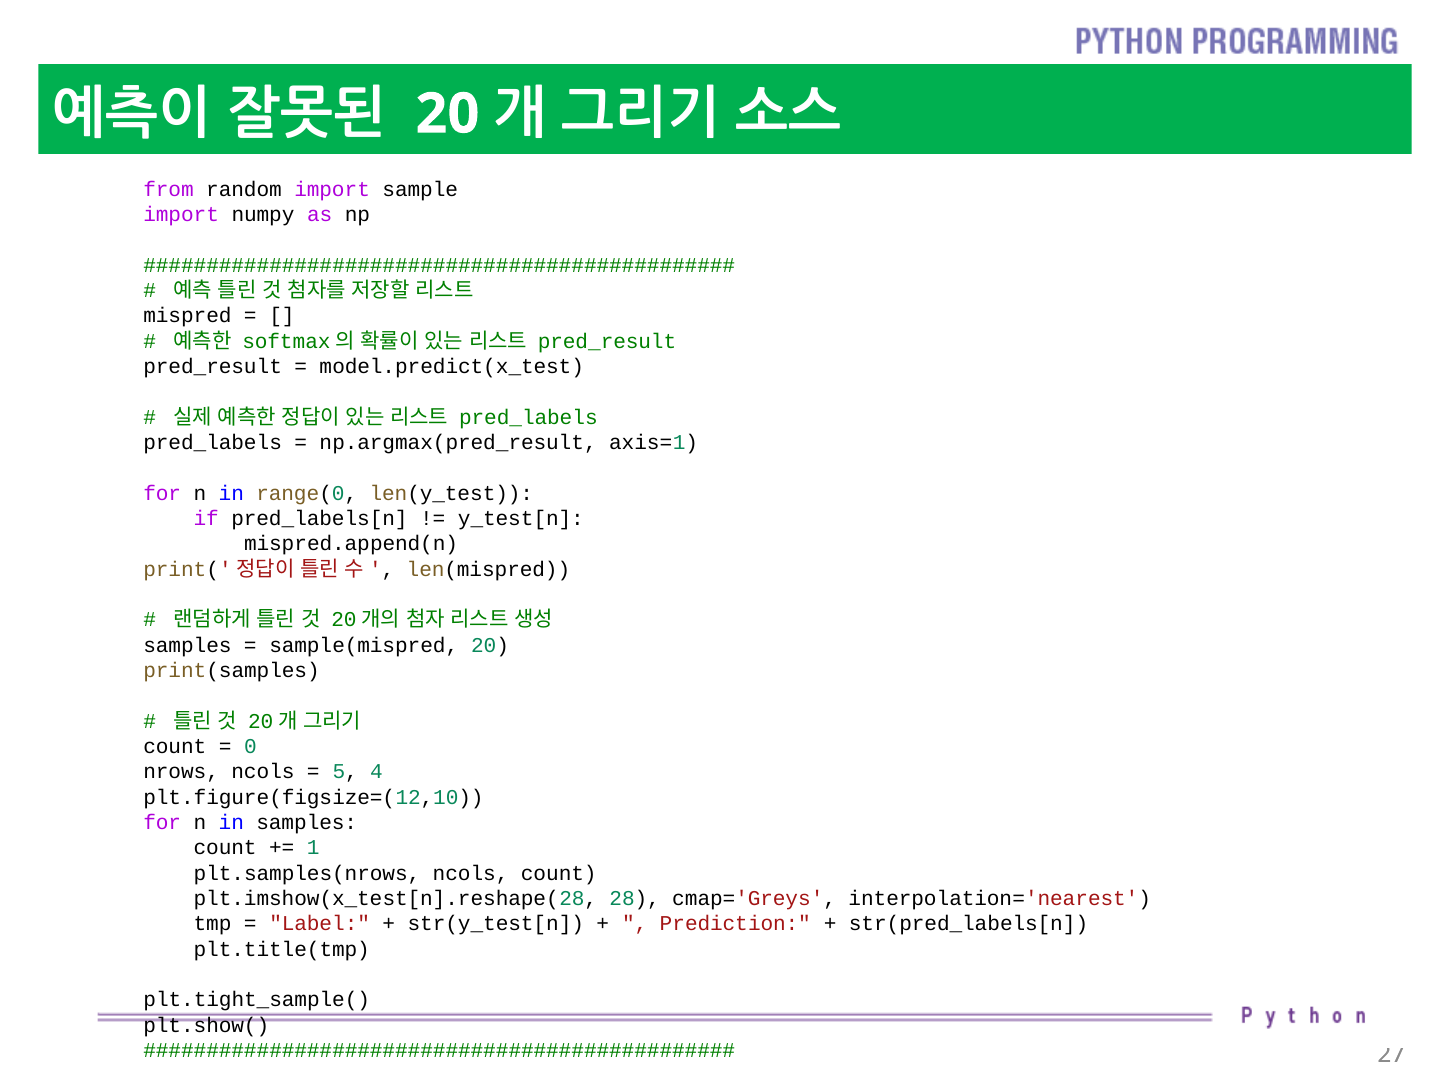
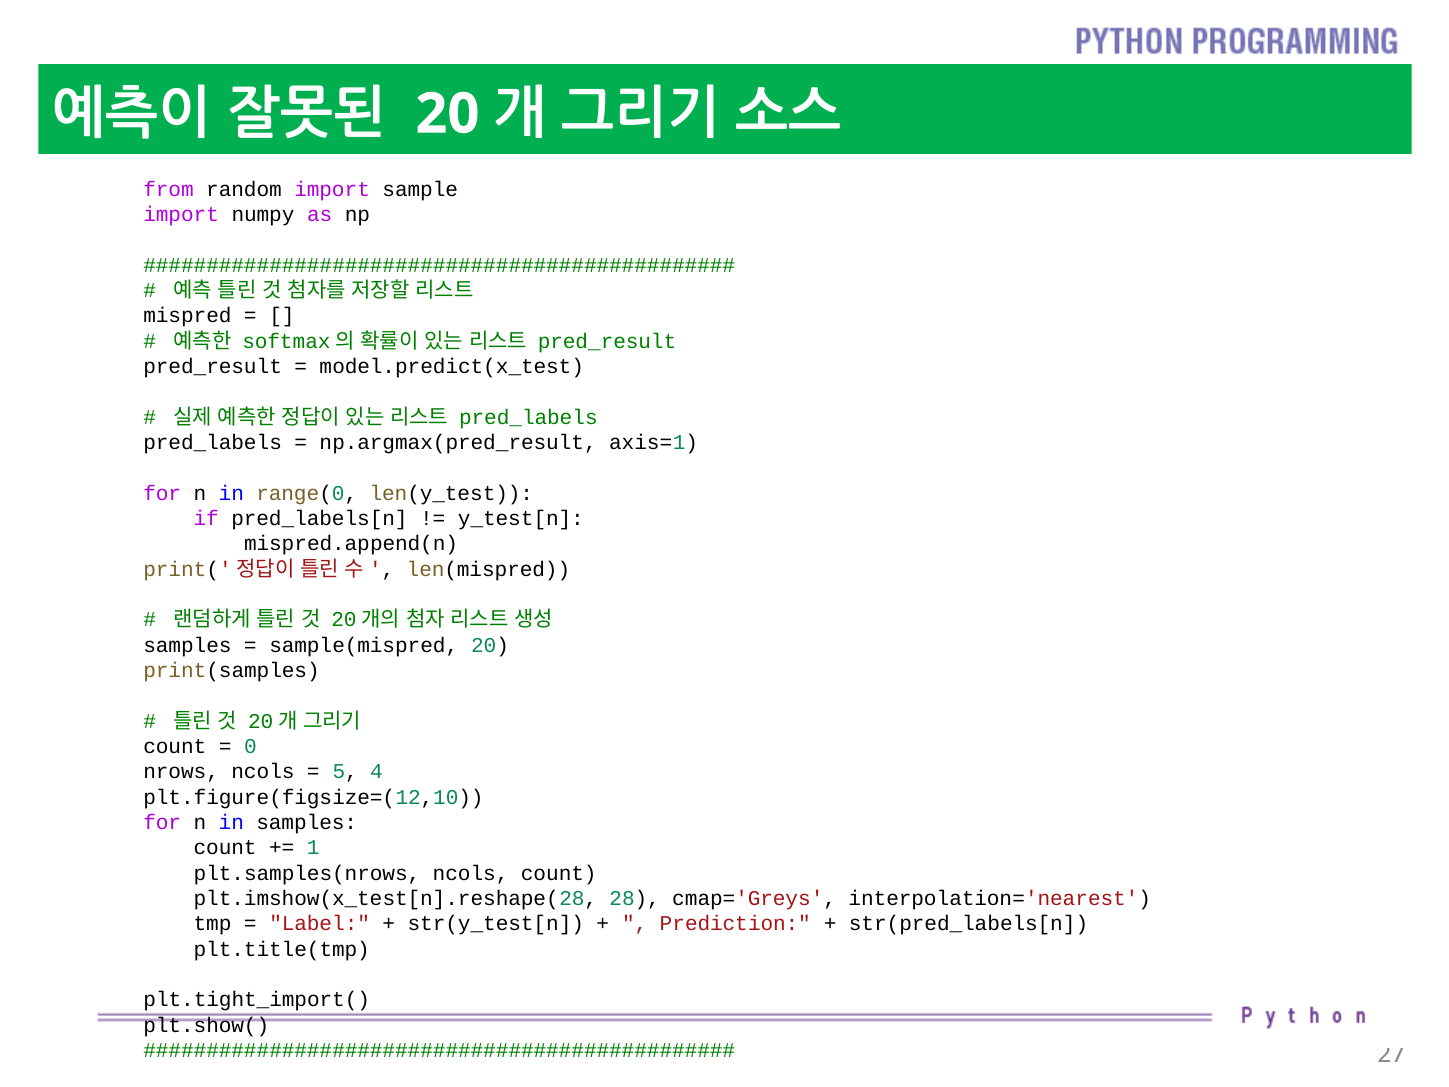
plt.tight_sample(: plt.tight_sample( -> plt.tight_import(
